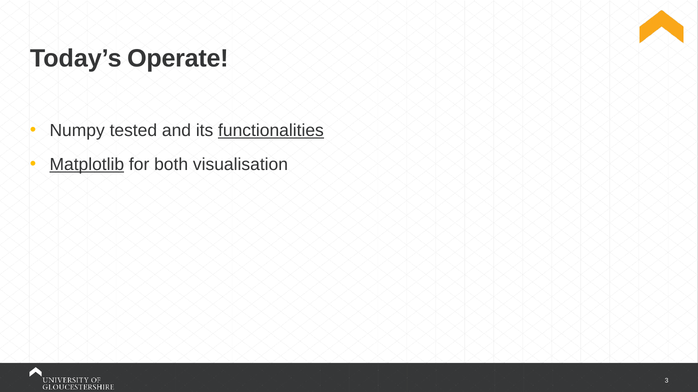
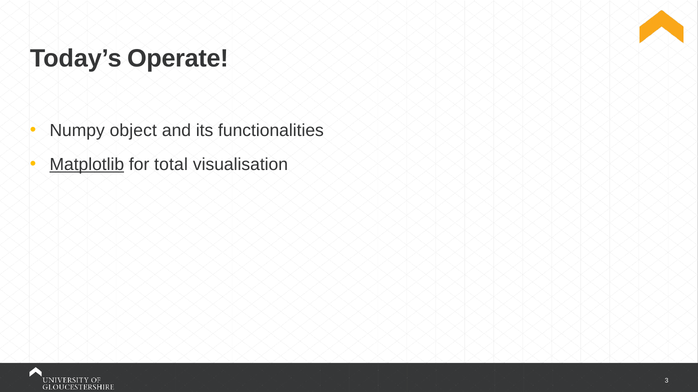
tested: tested -> object
functionalities underline: present -> none
both: both -> total
